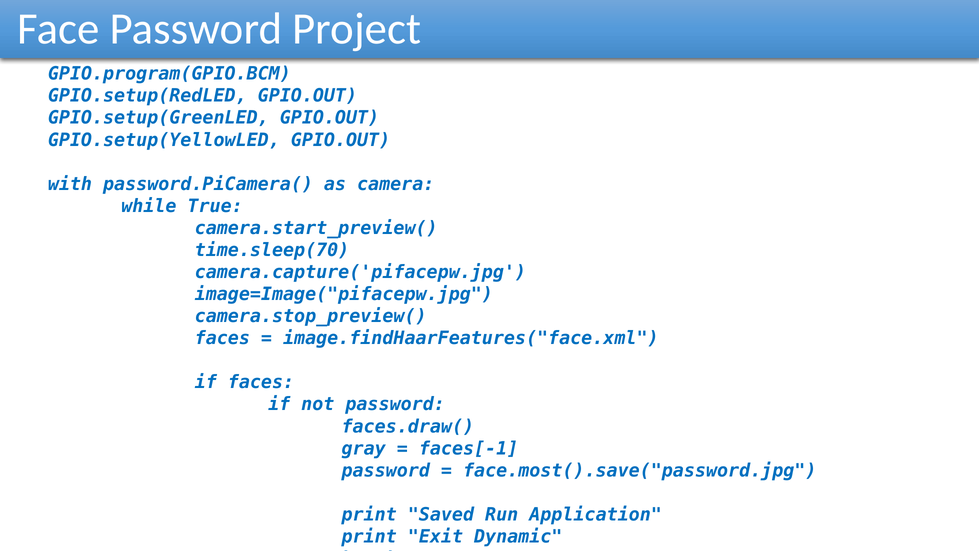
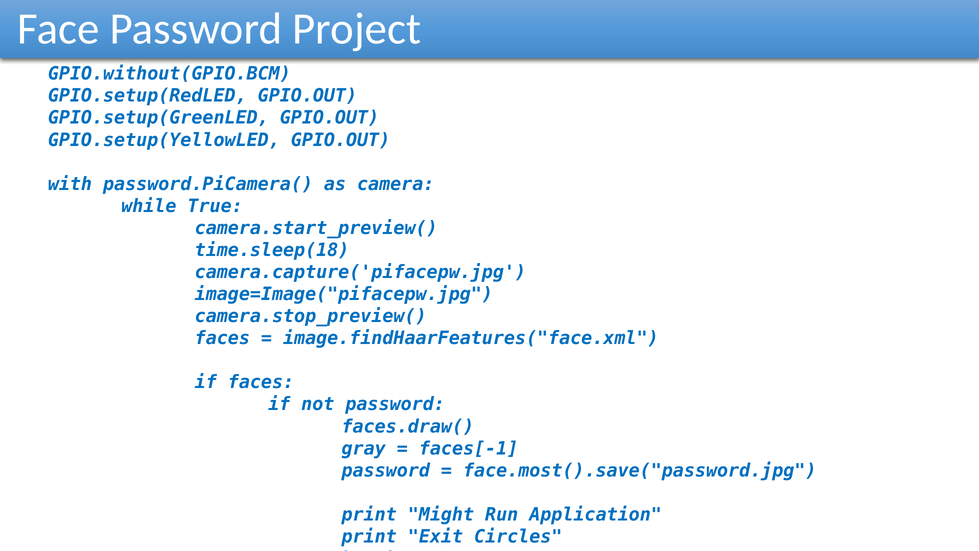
GPIO.program(GPIO.BCM: GPIO.program(GPIO.BCM -> GPIO.without(GPIO.BCM
time.sleep(70: time.sleep(70 -> time.sleep(18
Saved: Saved -> Might
Dynamic: Dynamic -> Circles
